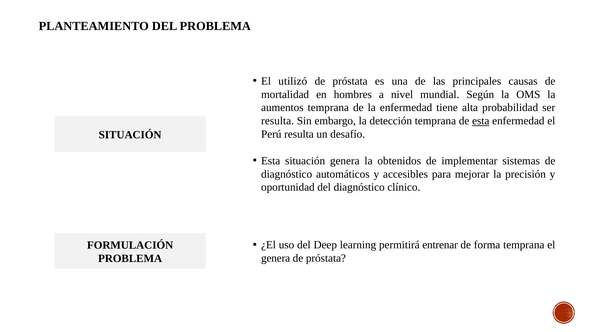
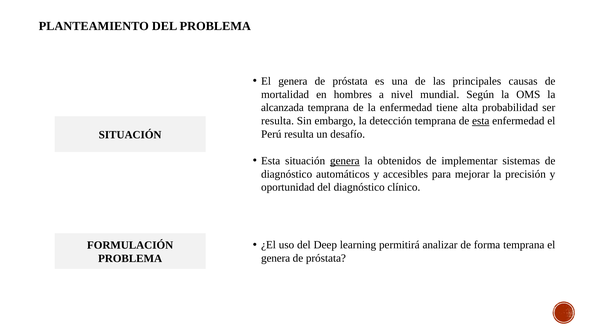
utilizó at (293, 81): utilizó -> genera
aumentos: aumentos -> alcanzada
genera at (345, 161) underline: none -> present
entrenar: entrenar -> analizar
